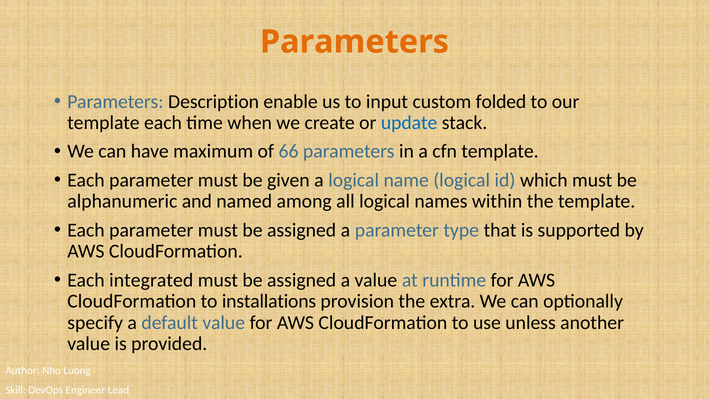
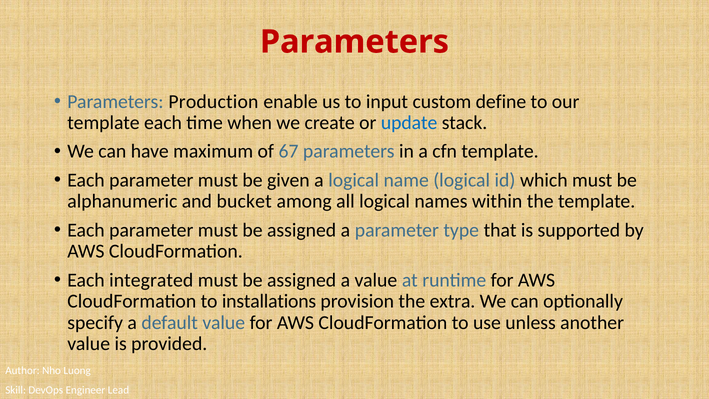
Parameters at (354, 42) colour: orange -> red
Description: Description -> Production
folded: folded -> define
66: 66 -> 67
named: named -> bucket
